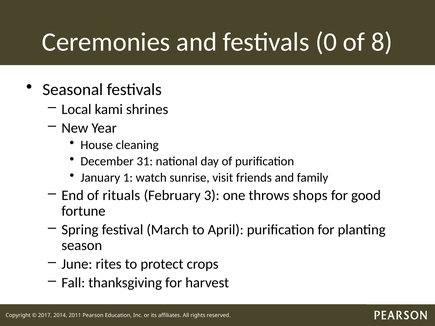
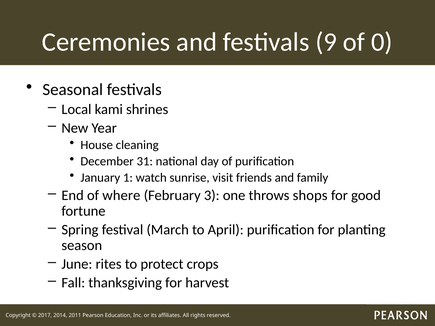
0: 0 -> 9
8: 8 -> 0
rituals: rituals -> where
